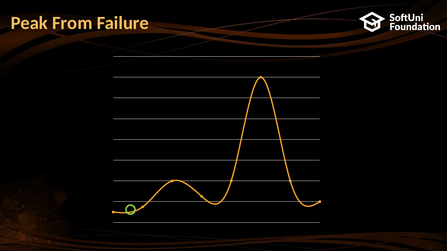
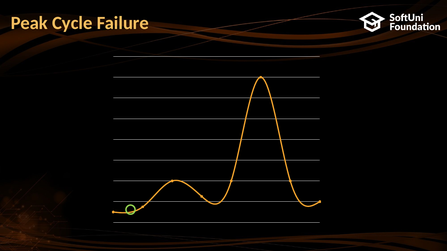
From: From -> Cycle
